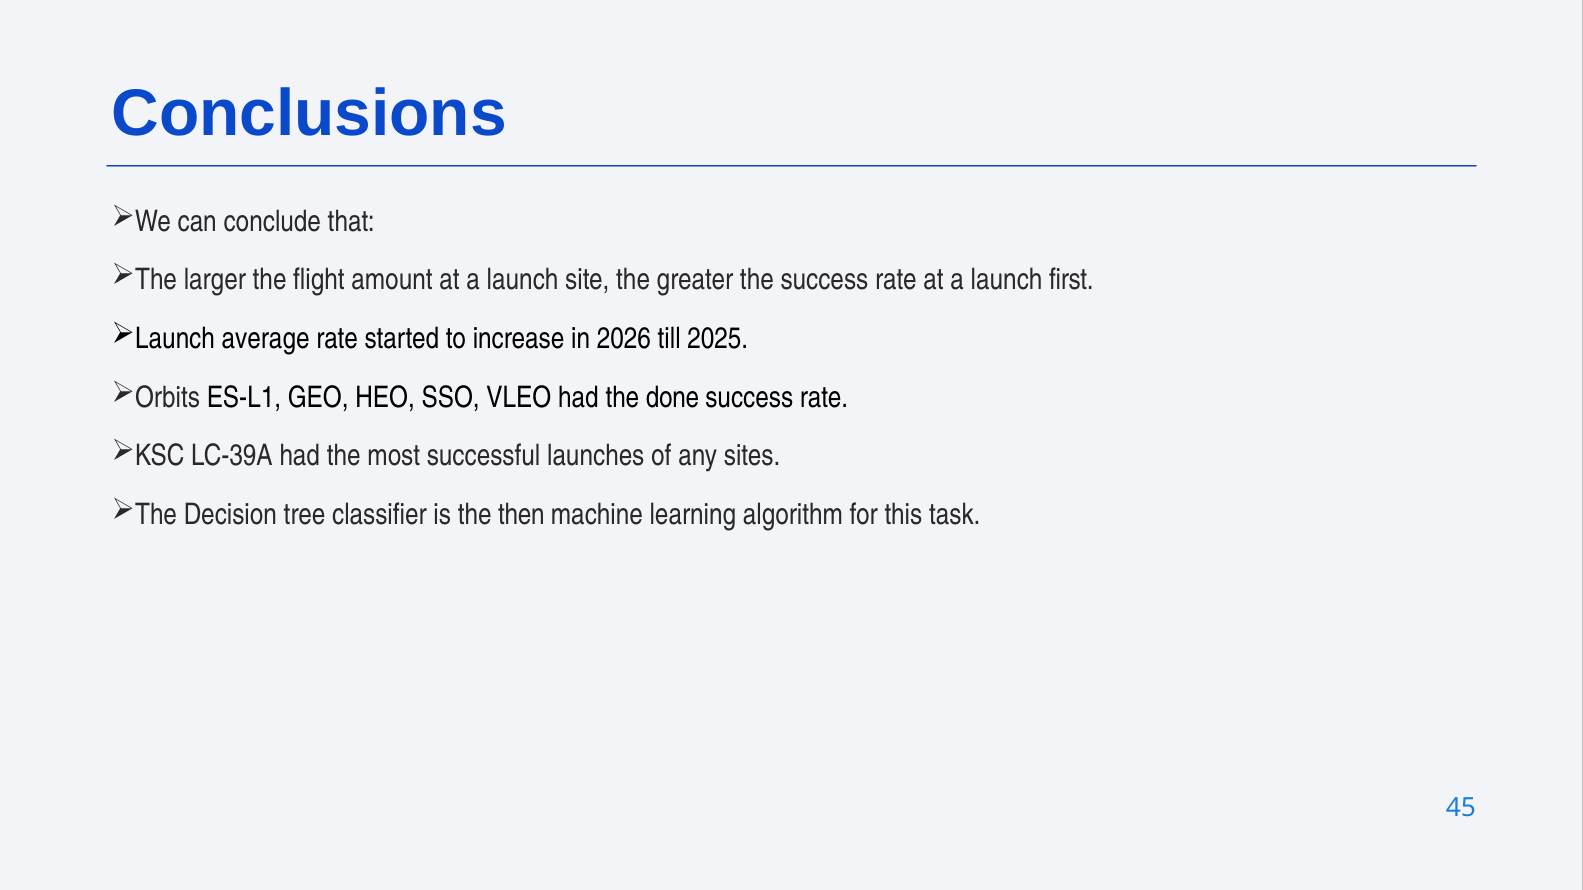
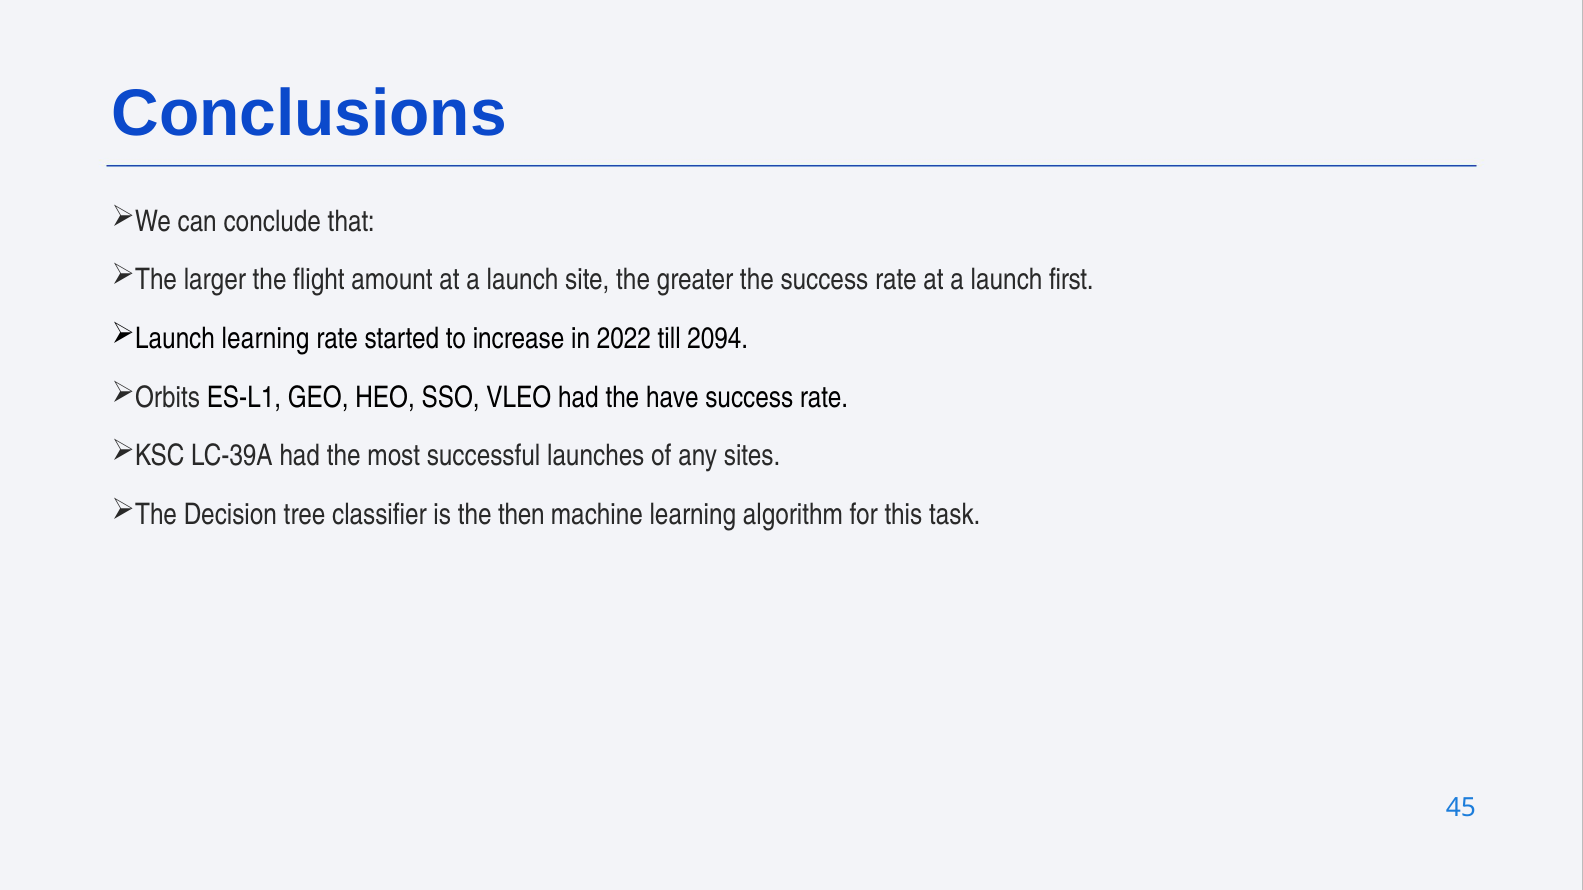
Launch average: average -> learning
2026: 2026 -> 2022
2025: 2025 -> 2094
done: done -> have
